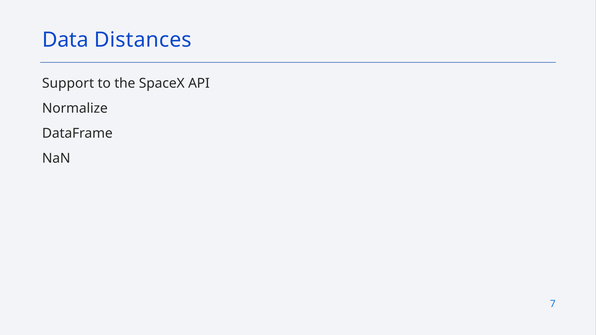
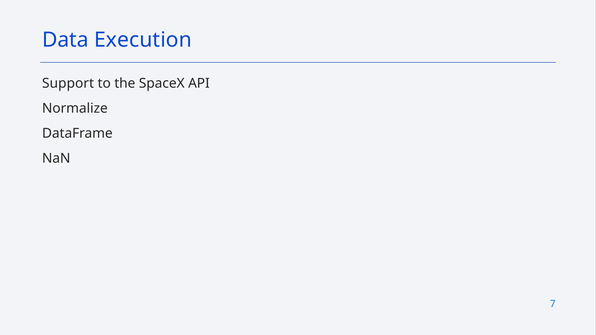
Distances: Distances -> Execution
